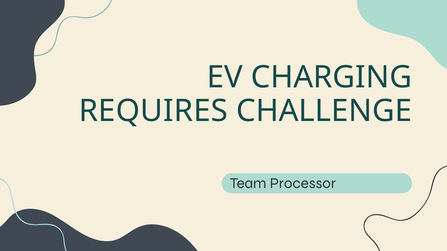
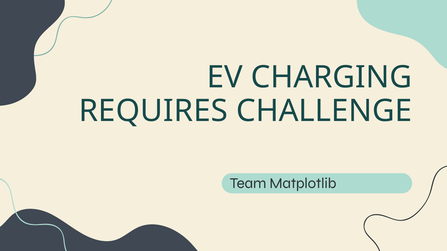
Processor: Processor -> Matplotlib
